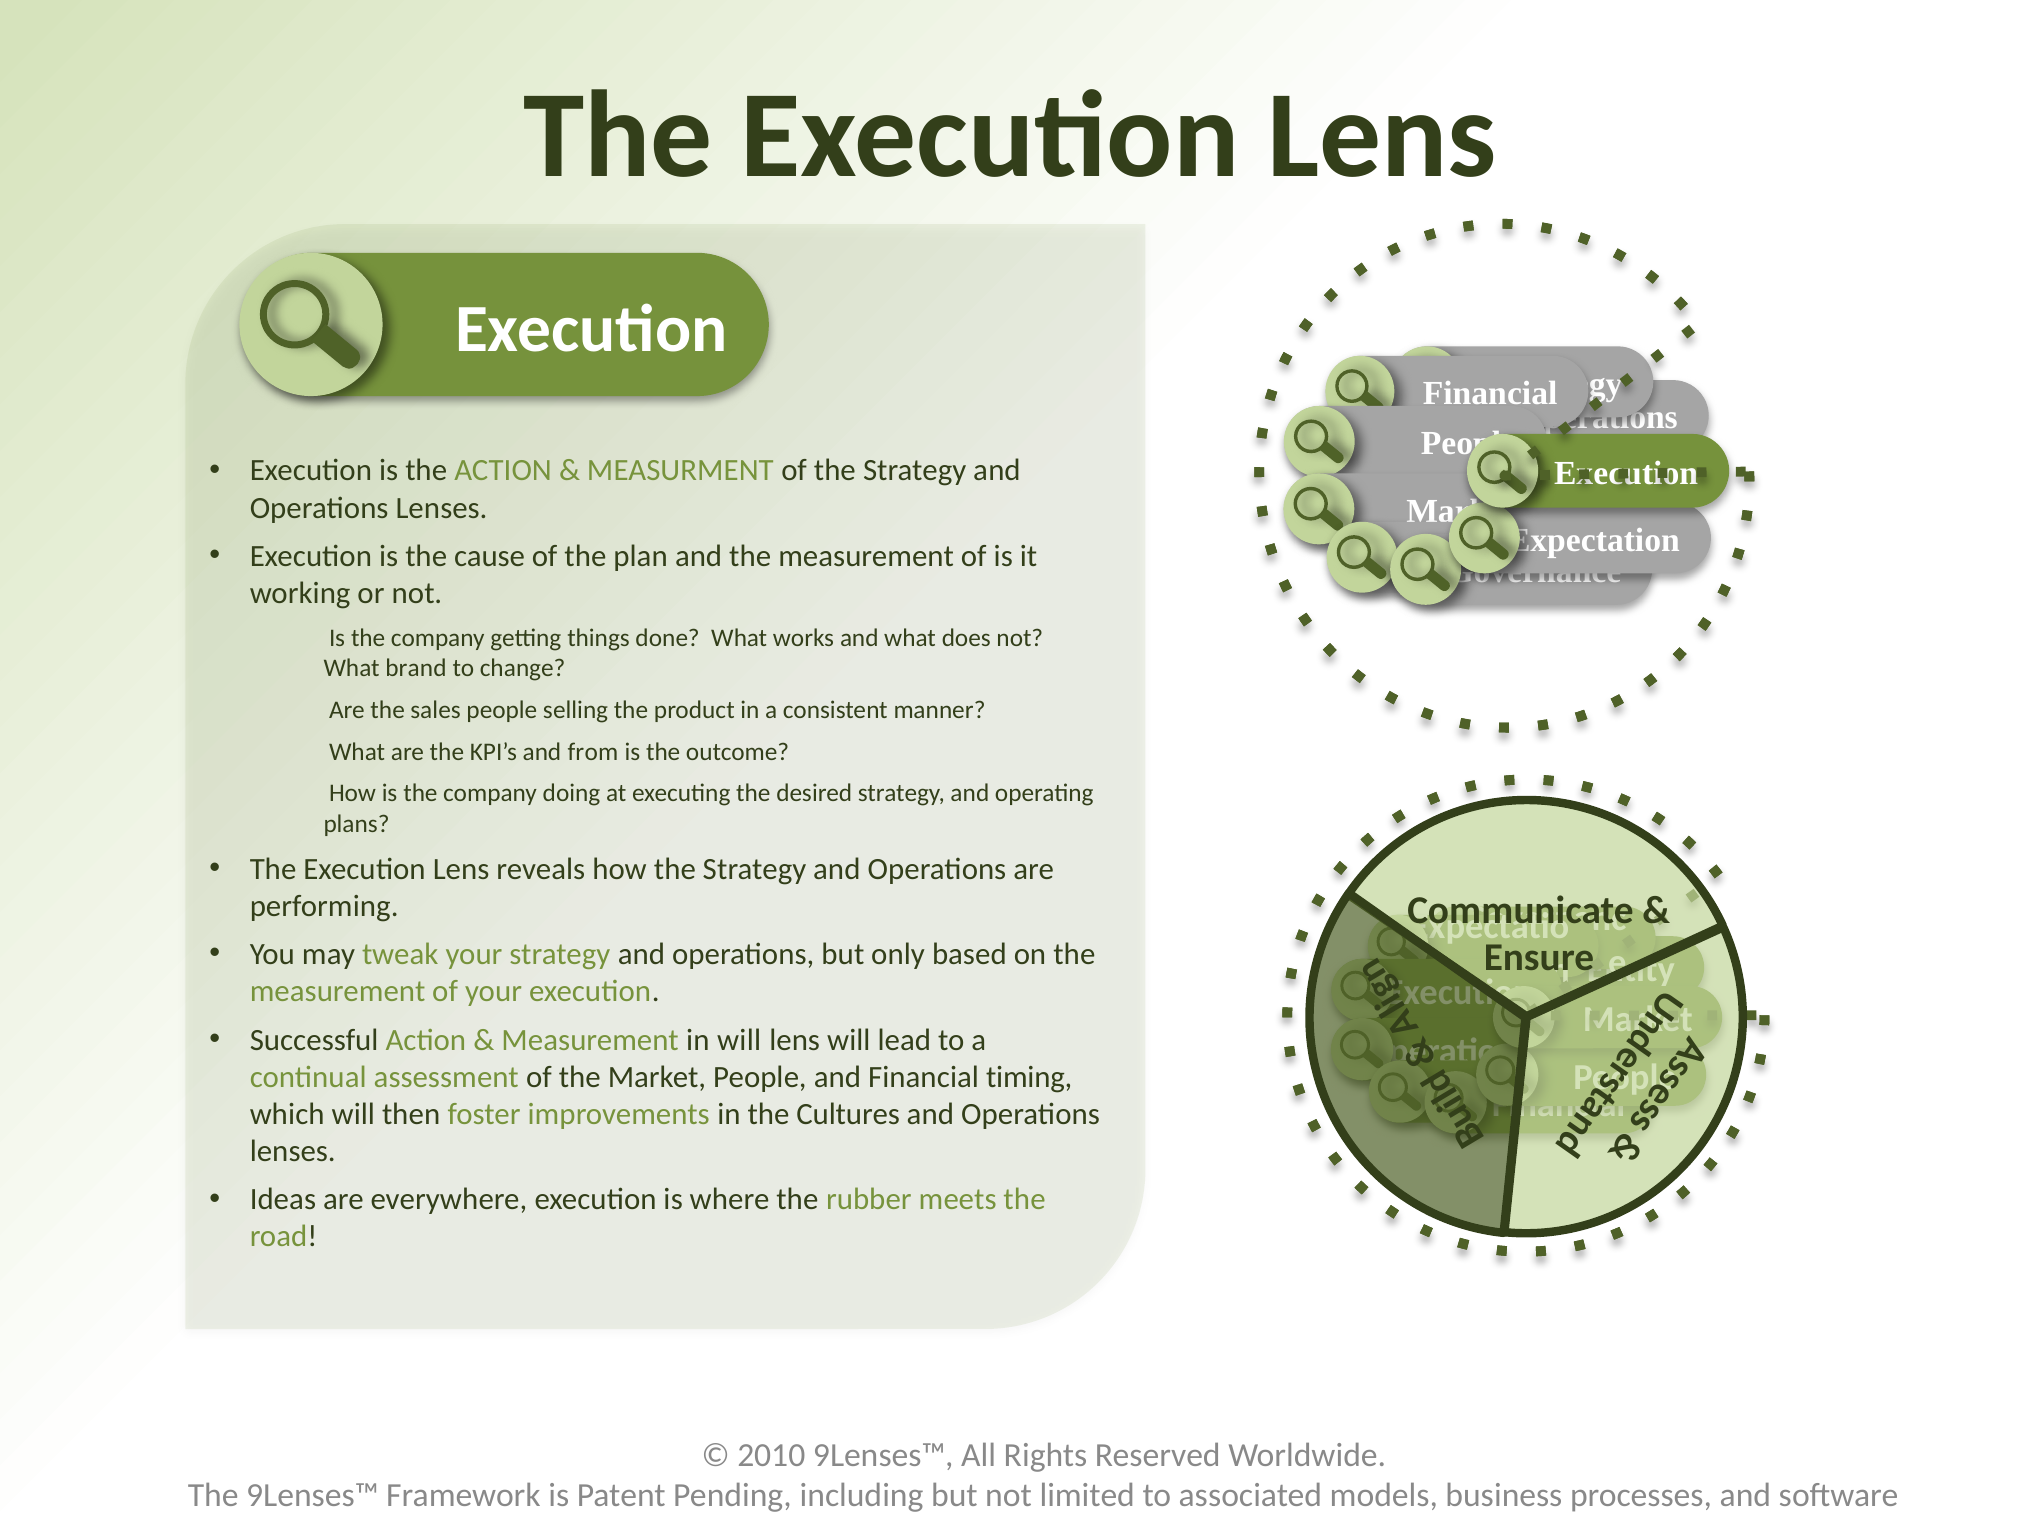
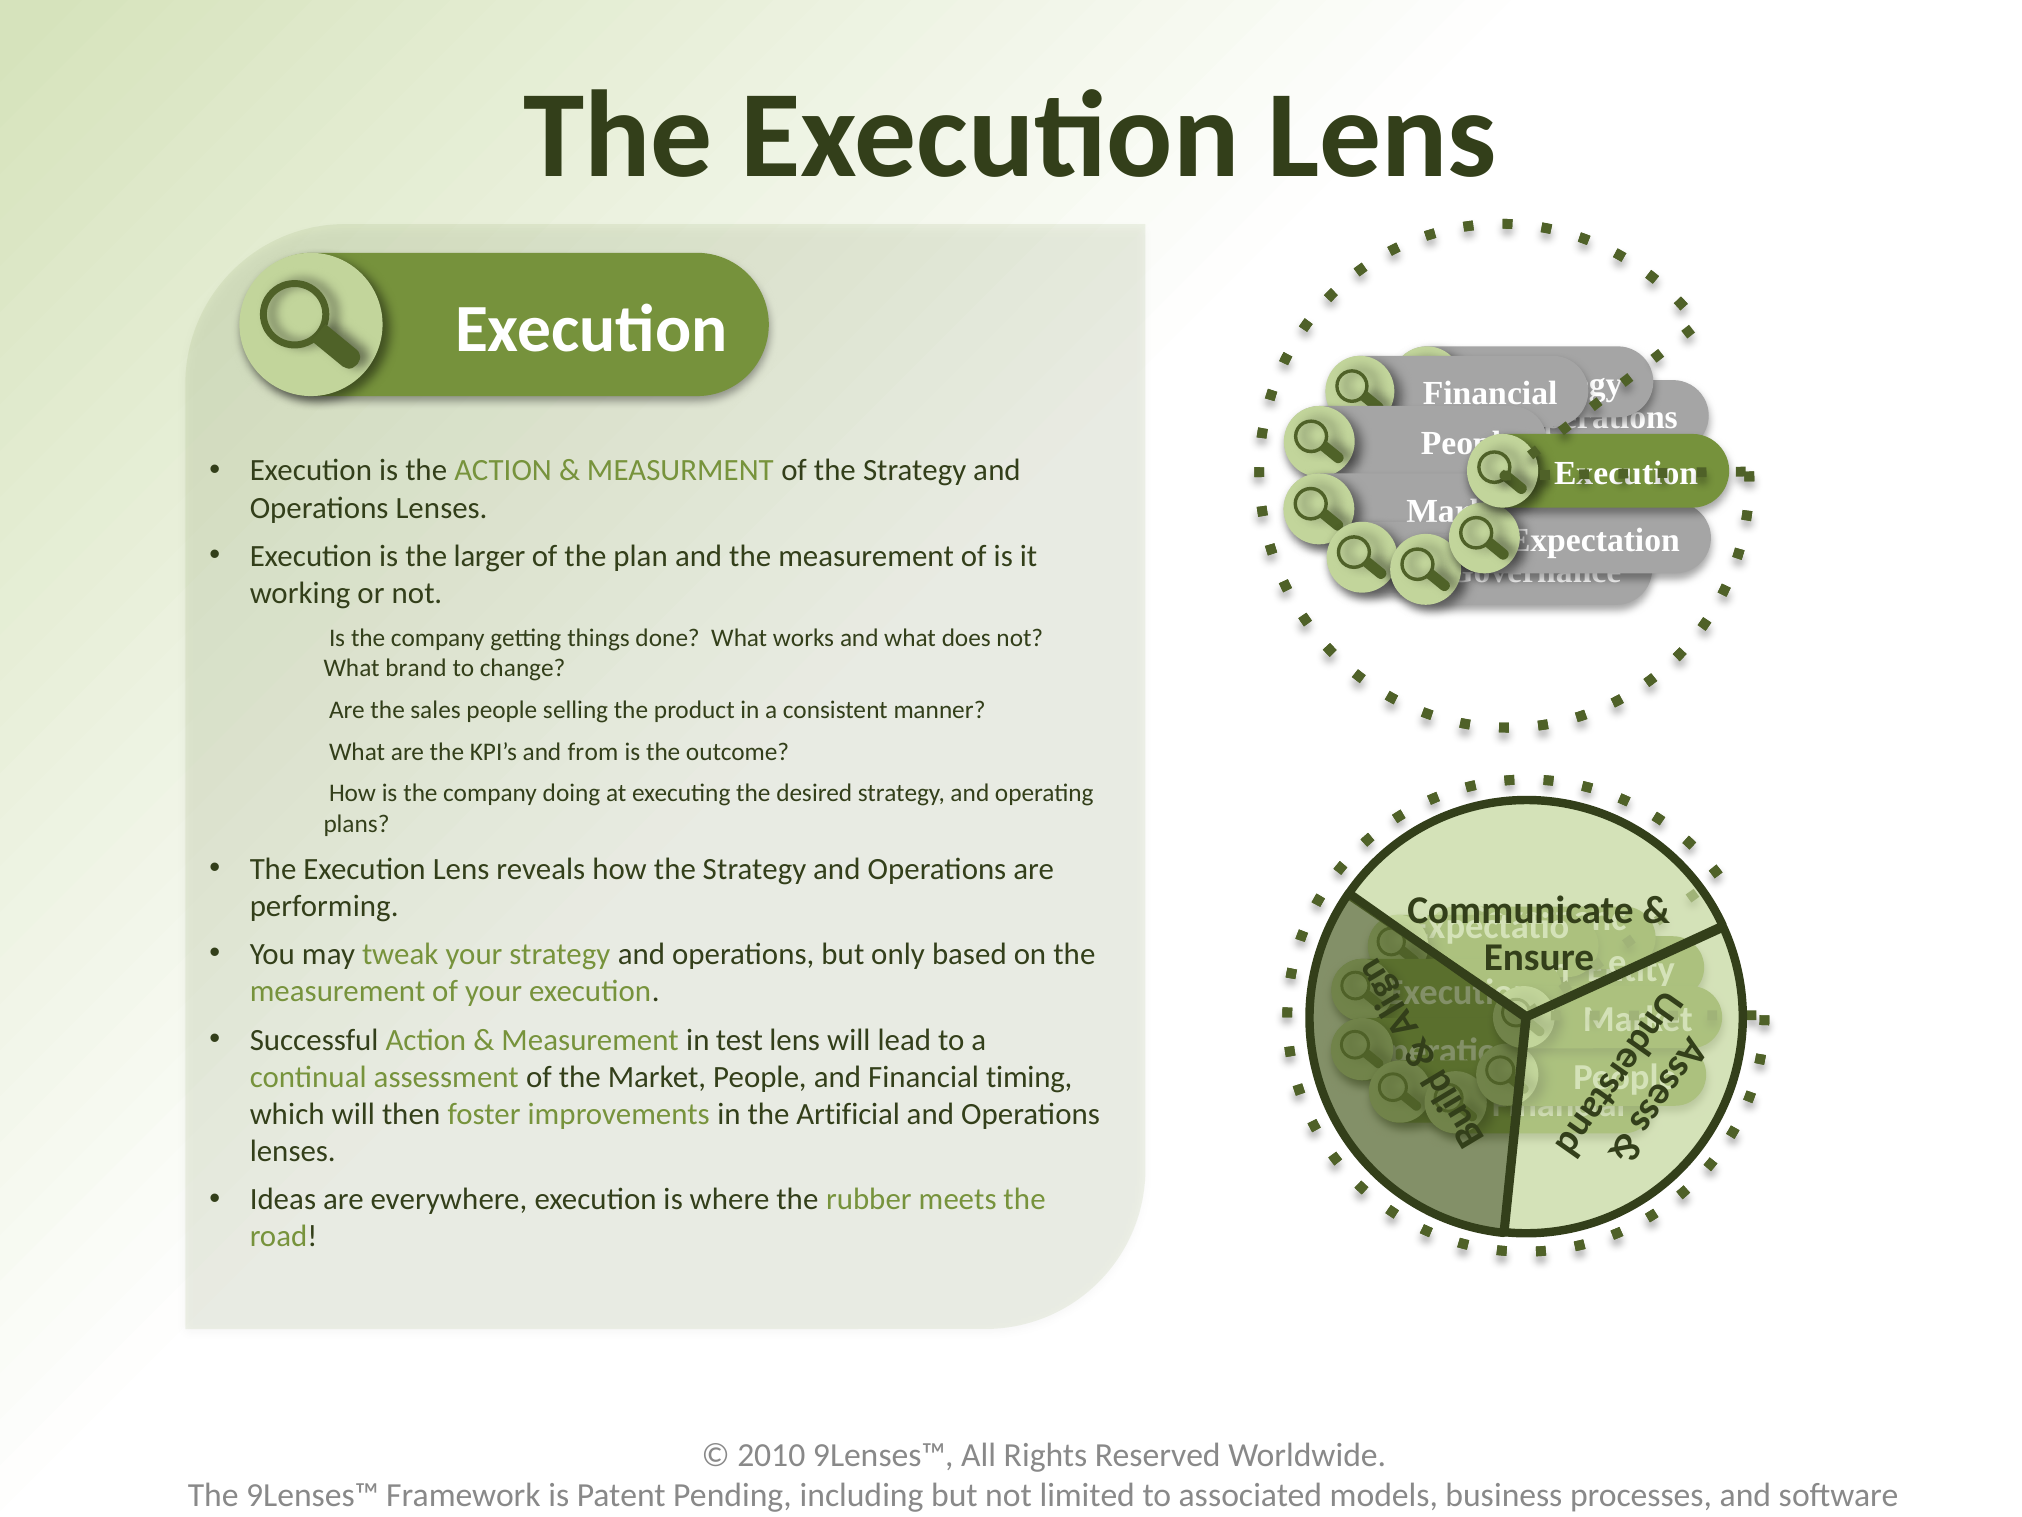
cause: cause -> larger
in will: will -> test
Cultures: Cultures -> Artificial
